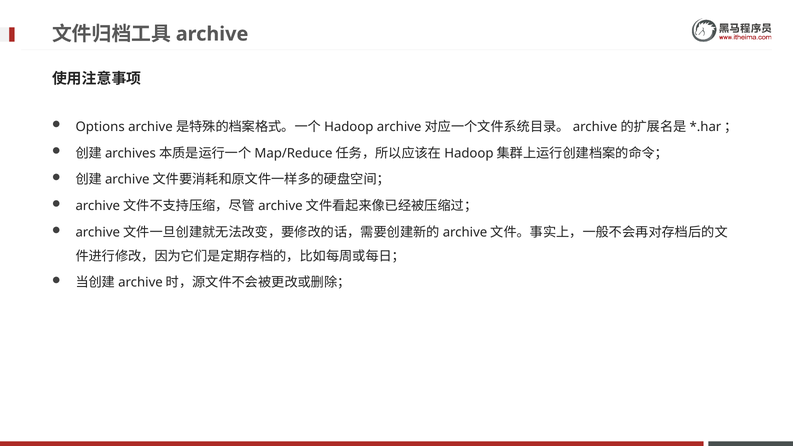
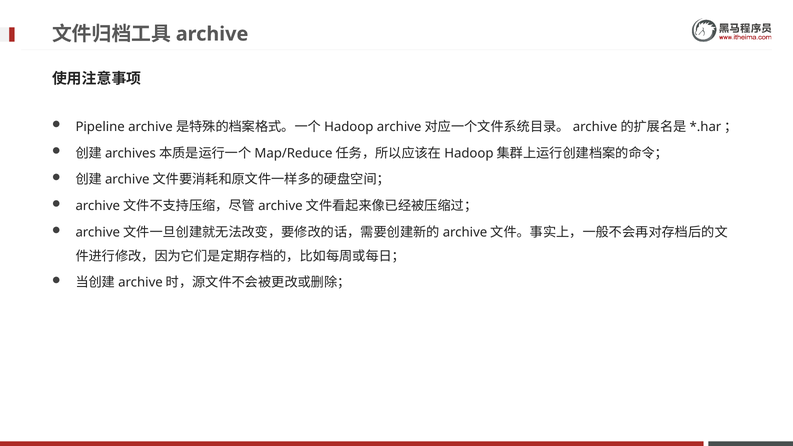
Options: Options -> Pipeline
